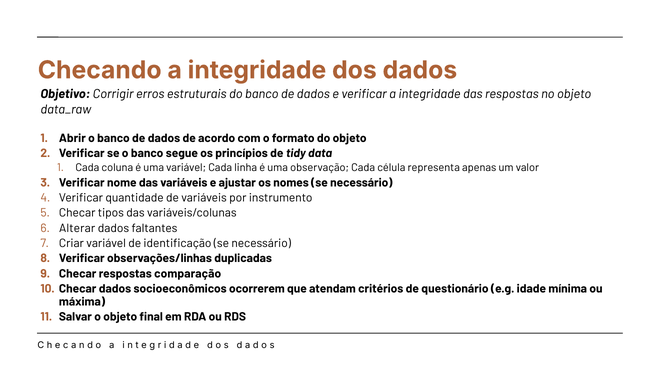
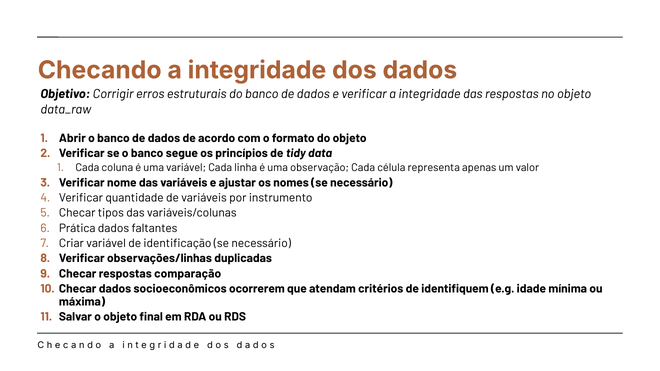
Alterar: Alterar -> Prática
questionário: questionário -> identifiquem
